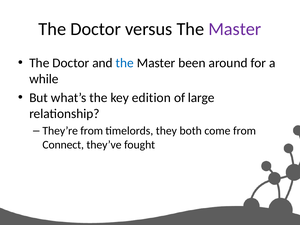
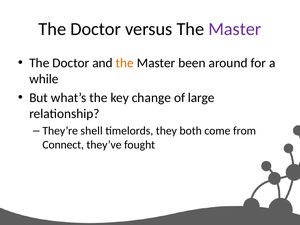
the at (125, 63) colour: blue -> orange
edition: edition -> change
They’re from: from -> shell
